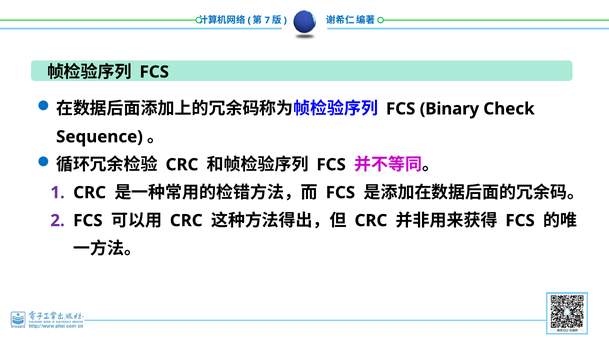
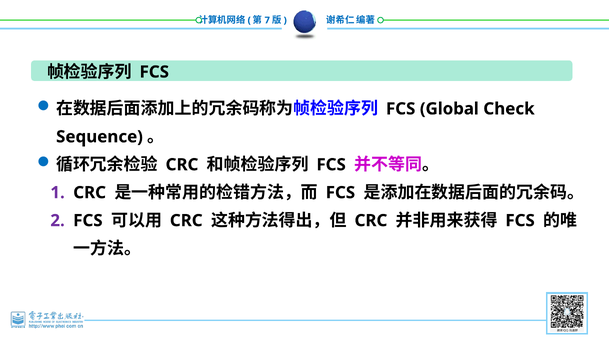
Binary: Binary -> Global
